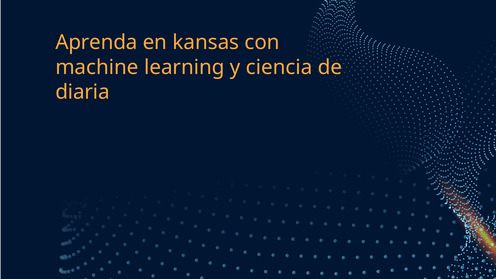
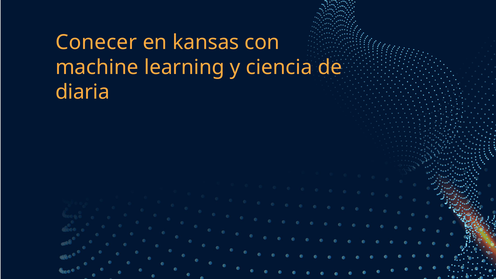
Aprenda: Aprenda -> Conecer
